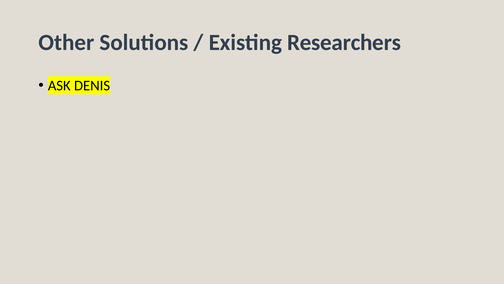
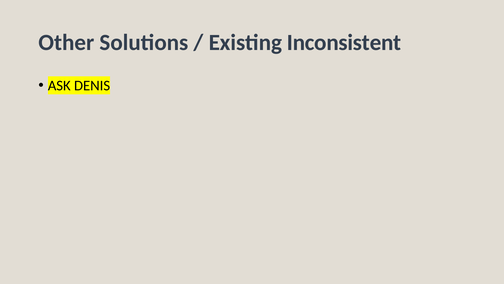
Researchers: Researchers -> Inconsistent
